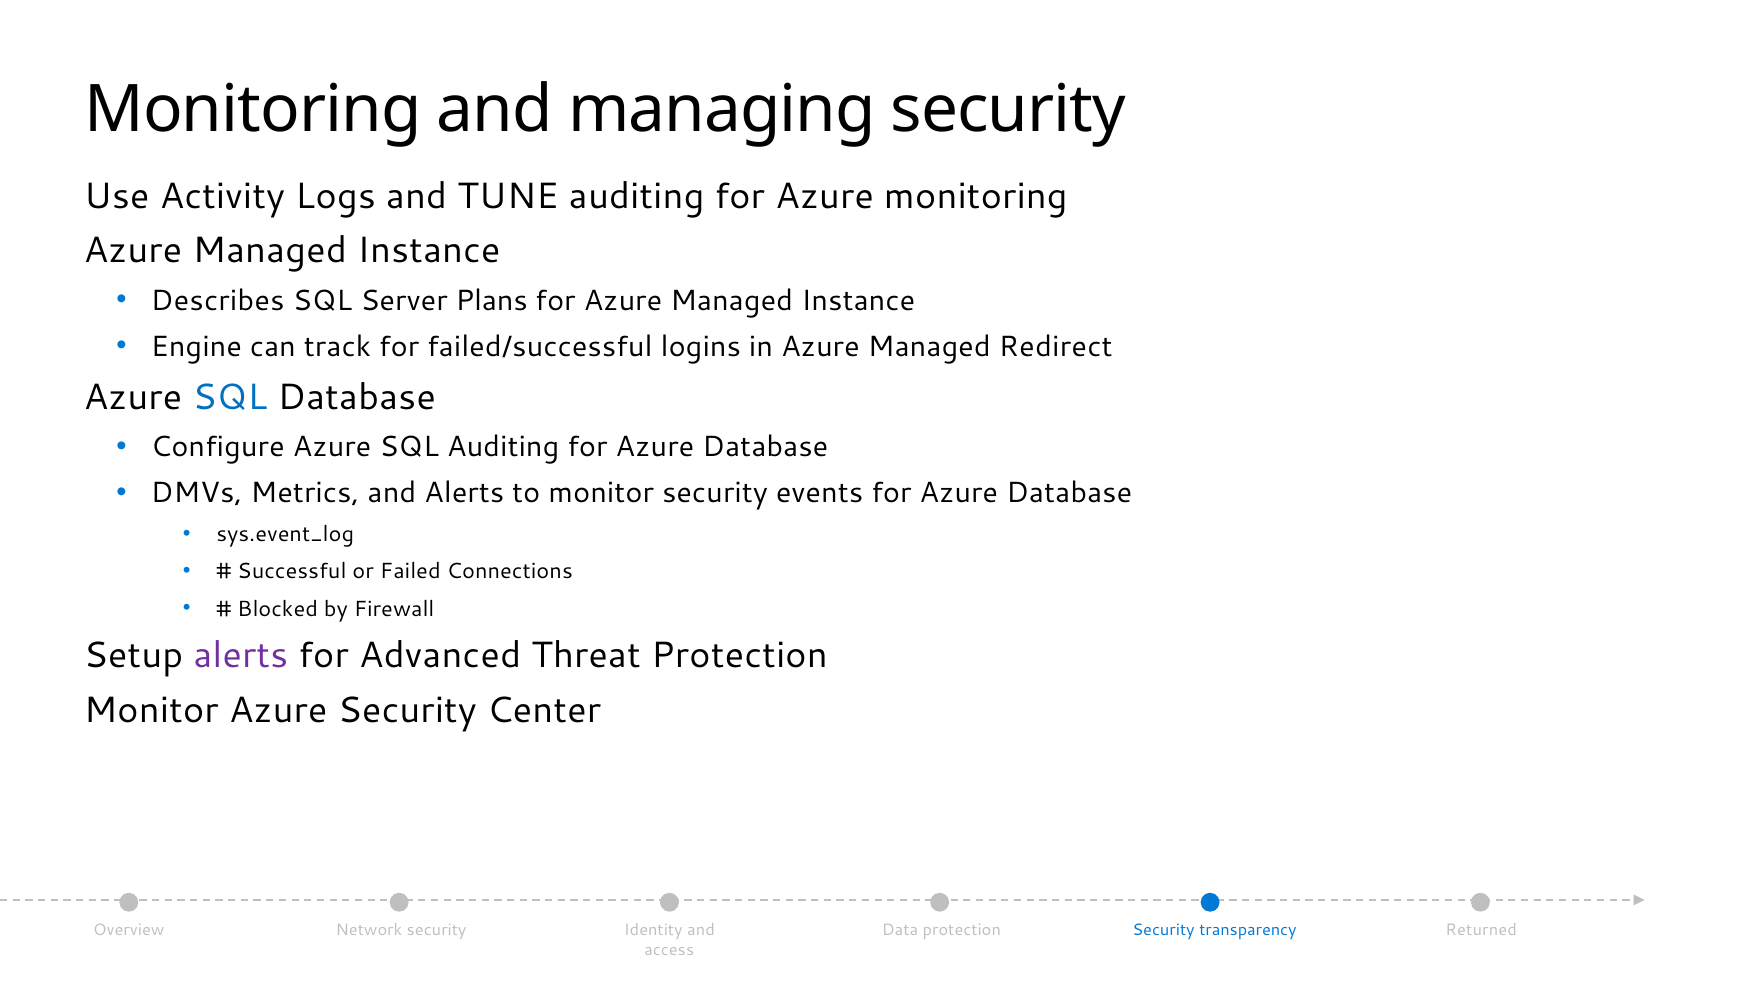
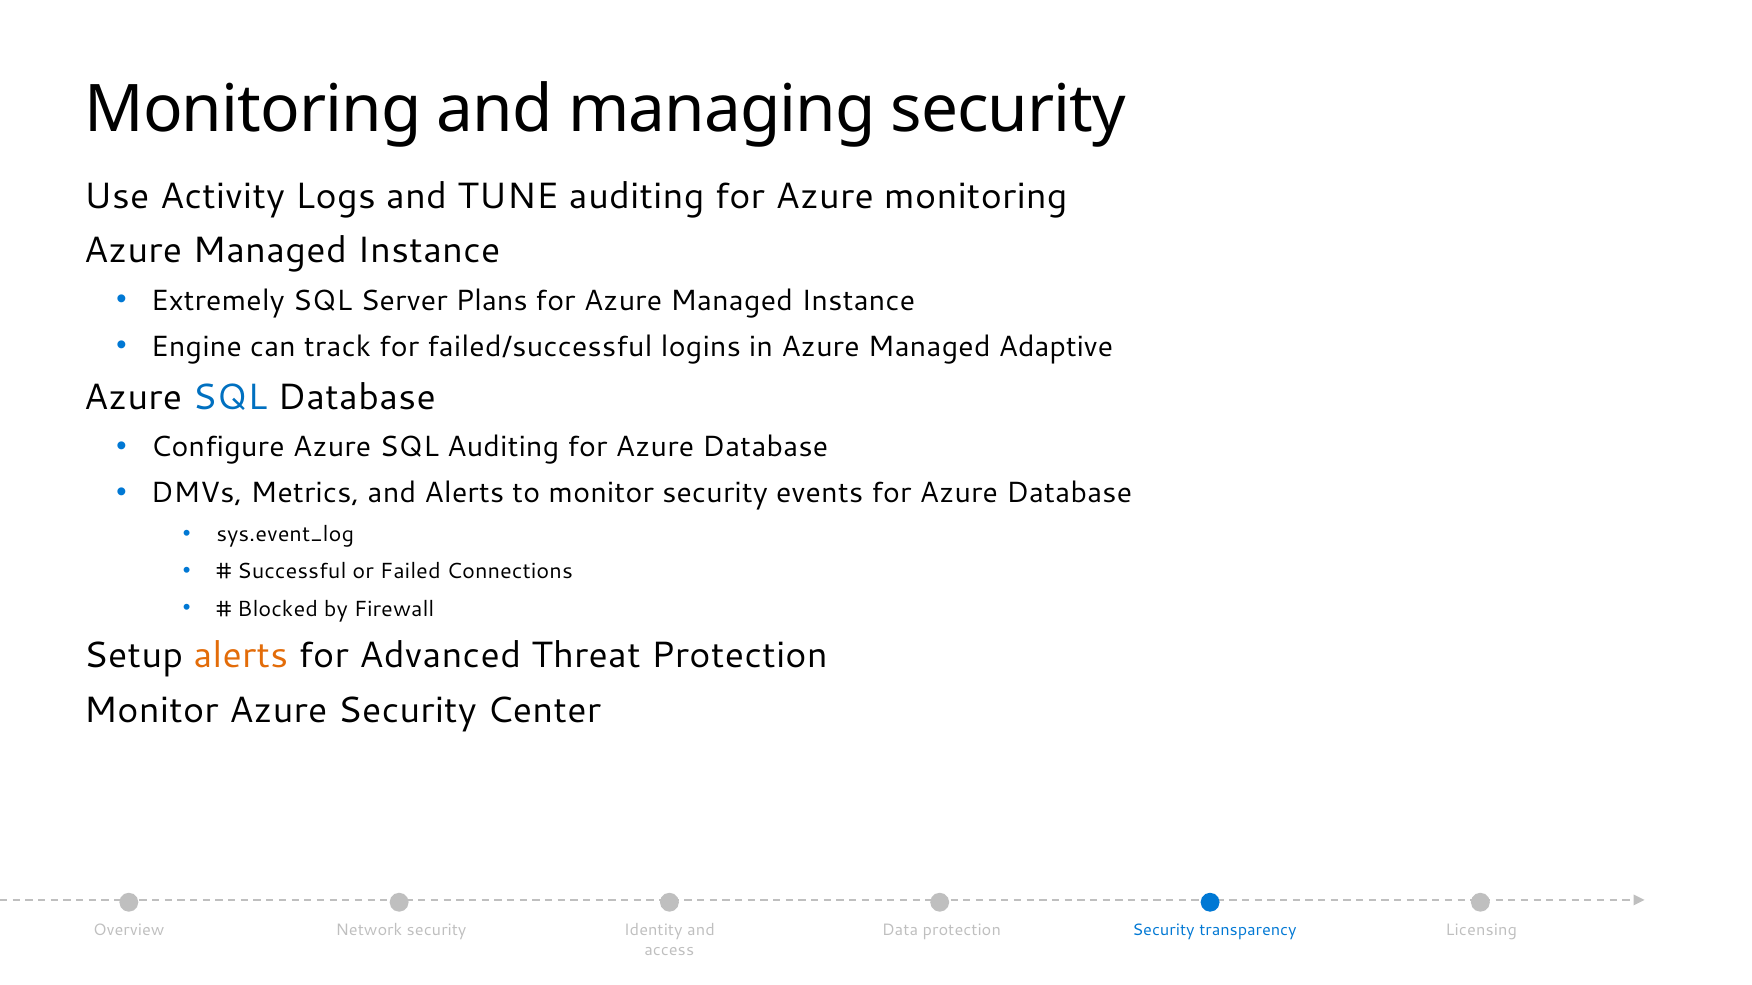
Describes: Describes -> Extremely
Redirect: Redirect -> Adaptive
alerts at (241, 656) colour: purple -> orange
Returned: Returned -> Licensing
